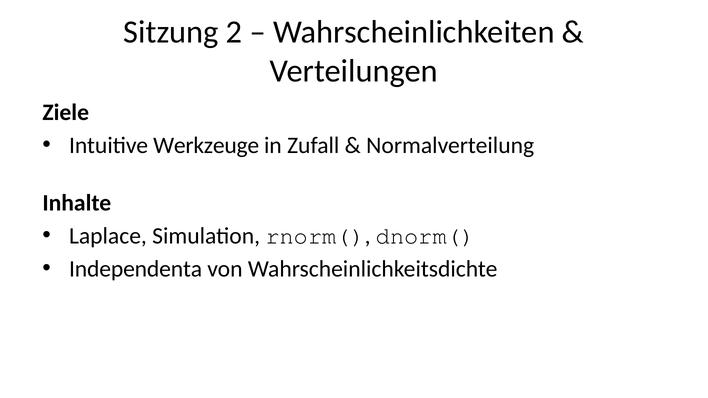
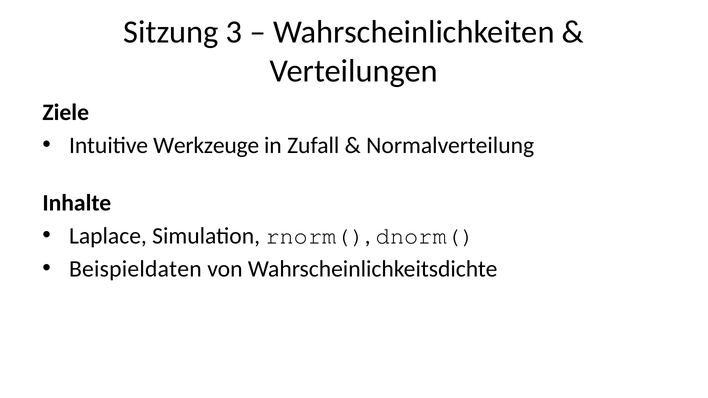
2: 2 -> 3
Independenta: Independenta -> Beispieldaten
